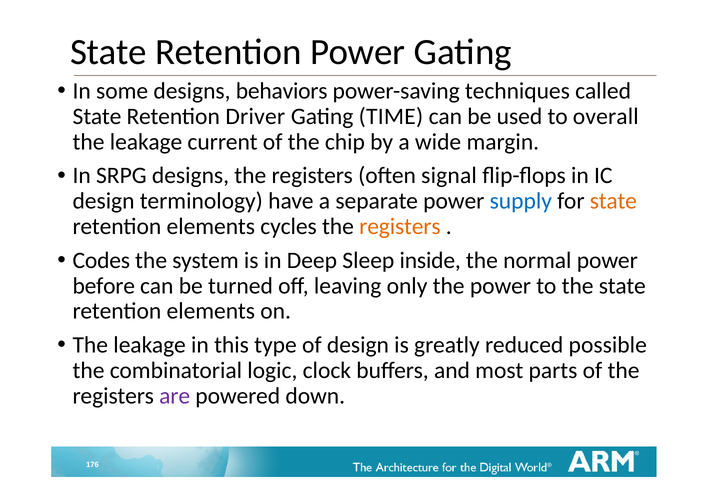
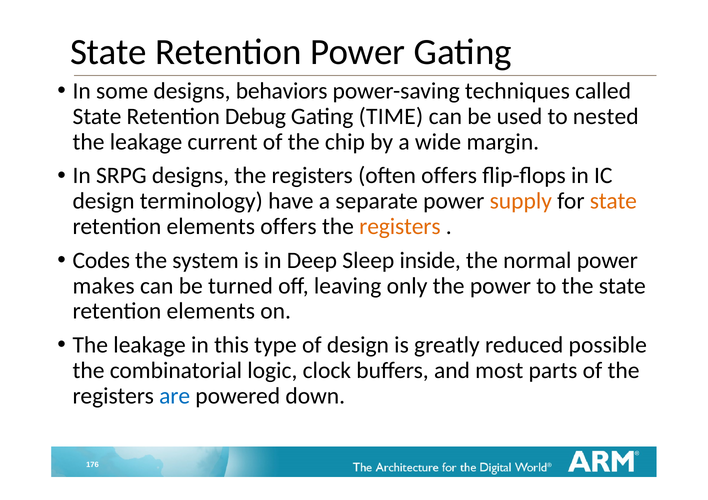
Driver: Driver -> Debug
overall: overall -> nested
often signal: signal -> offers
supply colour: blue -> orange
elements cycles: cycles -> offers
before: before -> makes
are colour: purple -> blue
